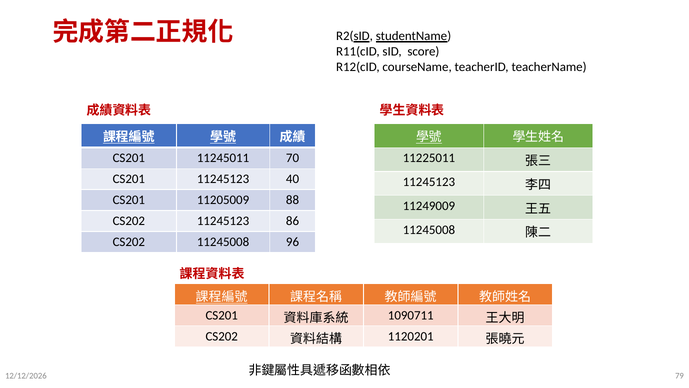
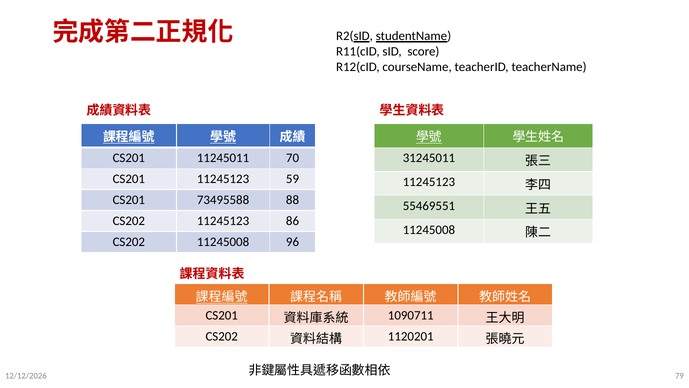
11225011: 11225011 -> 31245011
40: 40 -> 59
11205009: 11205009 -> 73495588
11249009: 11249009 -> 55469551
